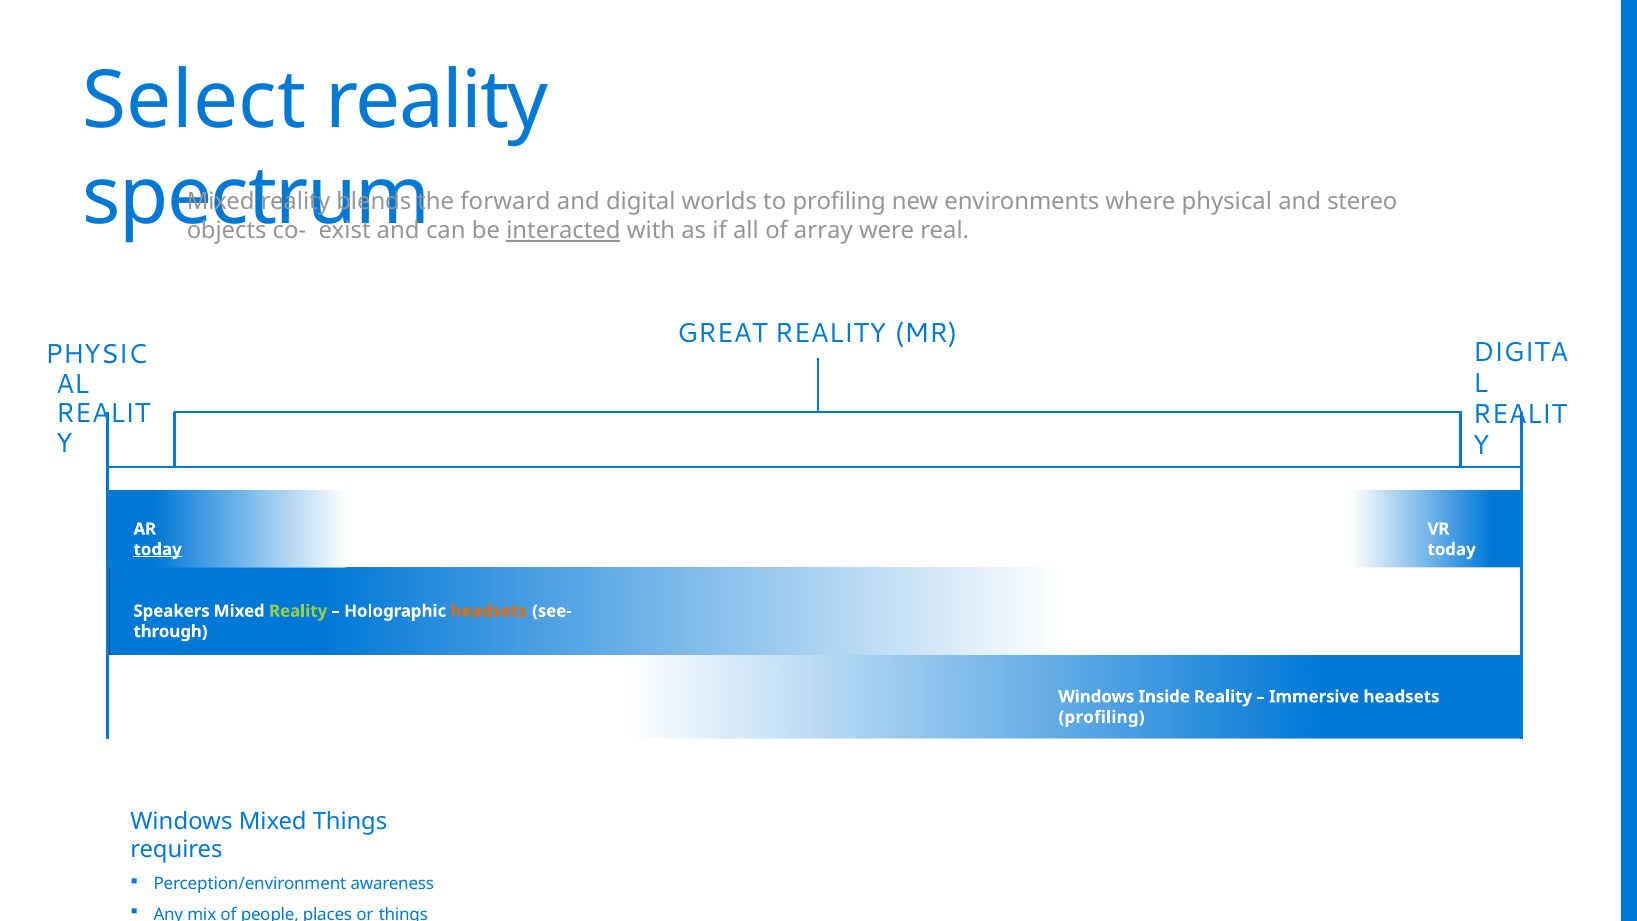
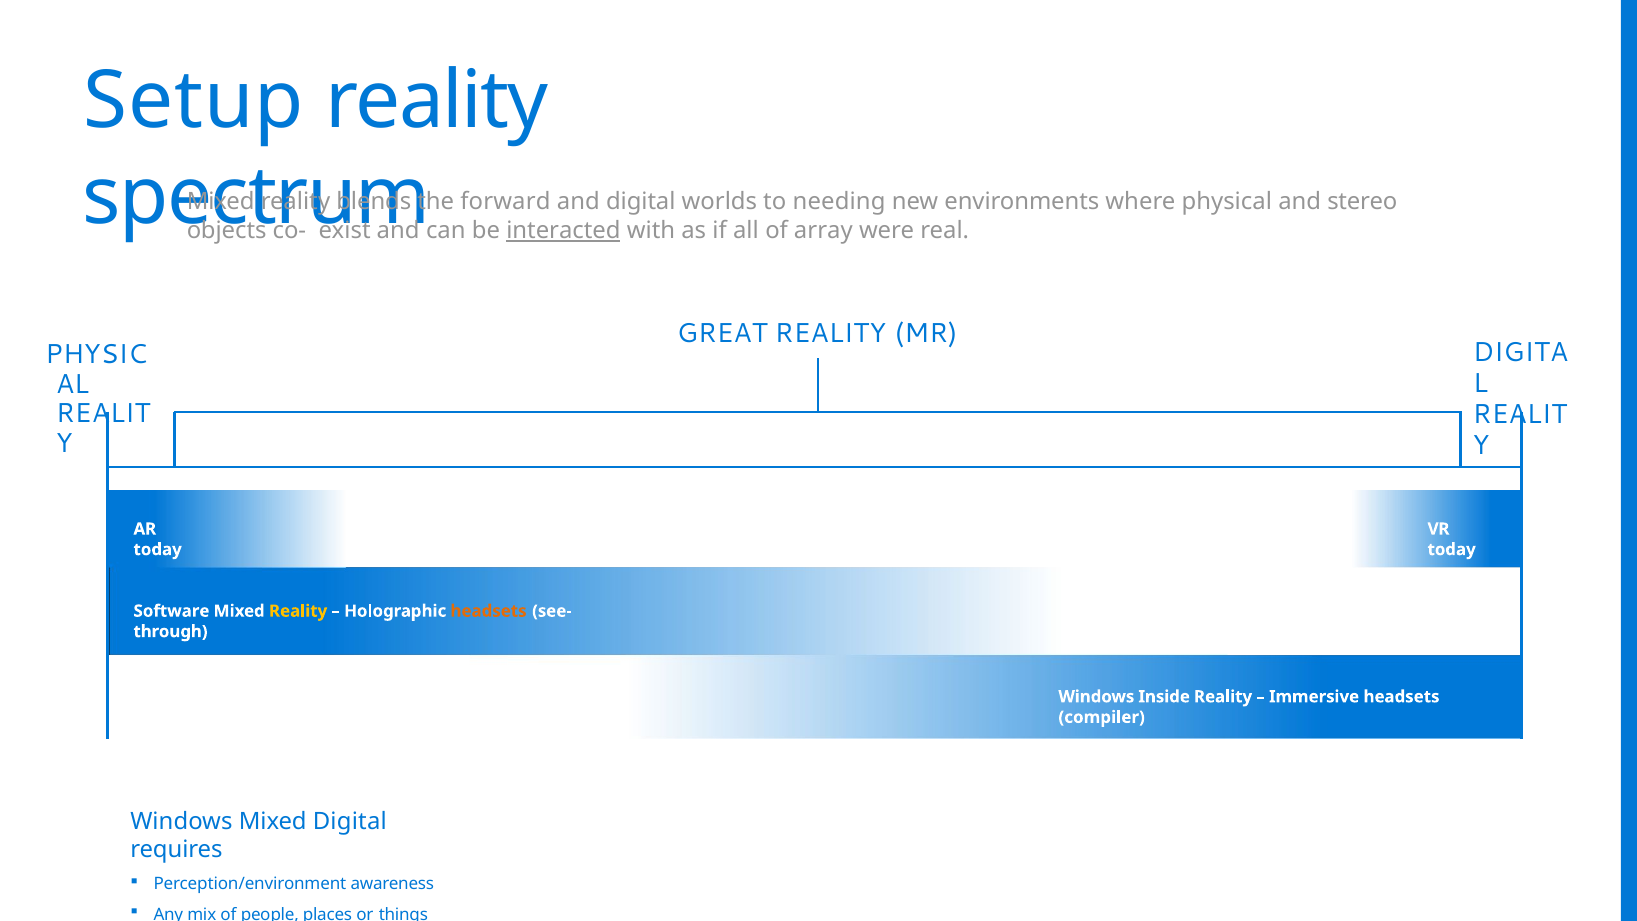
Select: Select -> Setup
to profiling: profiling -> needing
today at (158, 549) underline: present -> none
Speakers: Speakers -> Software
Reality at (298, 611) colour: light green -> yellow
profiling at (1102, 717): profiling -> compiler
Mixed Things: Things -> Digital
